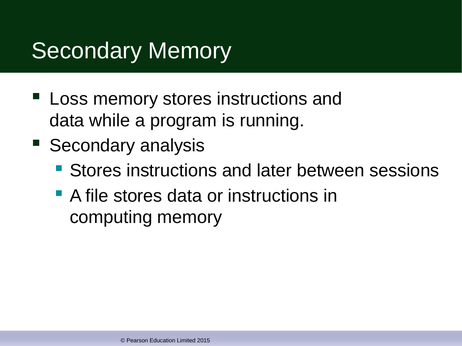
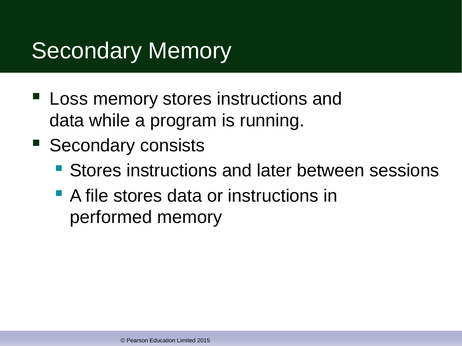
analysis: analysis -> consists
computing: computing -> performed
